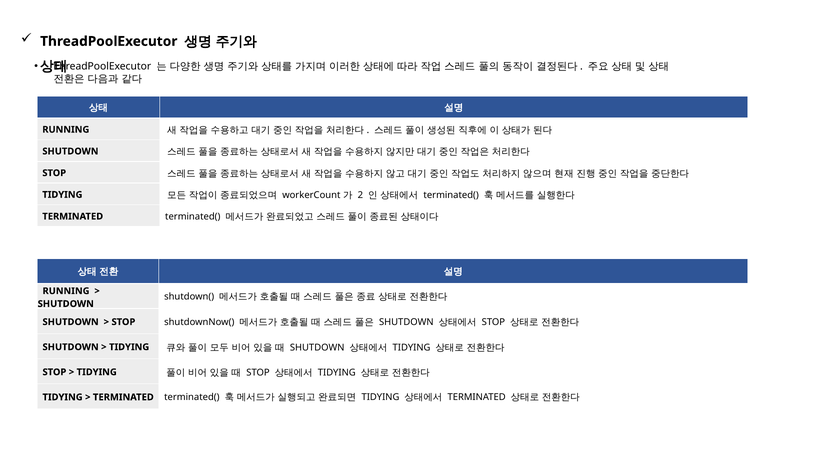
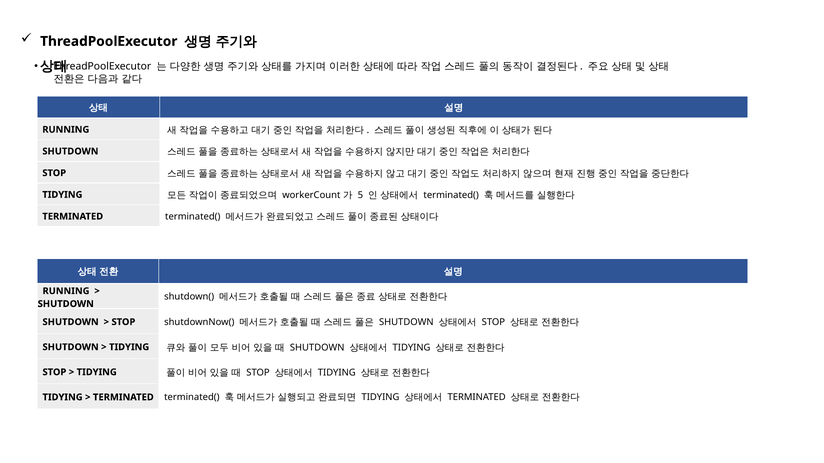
2: 2 -> 5
